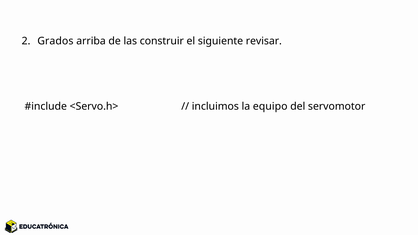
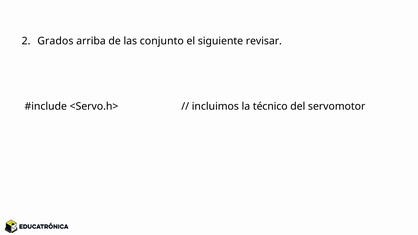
construir: construir -> conjunto
equipo: equipo -> técnico
